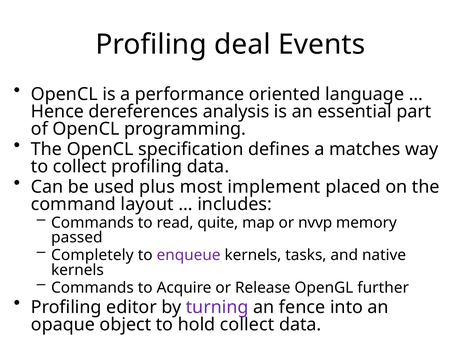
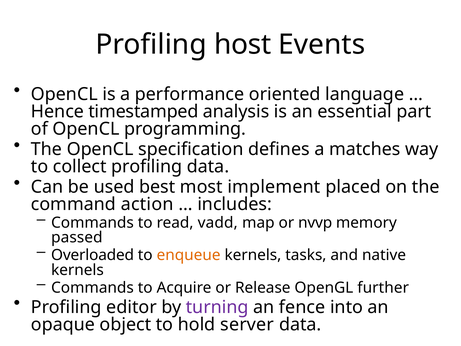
deal: deal -> host
dereferences: dereferences -> timestamped
plus: plus -> best
layout: layout -> action
quite: quite -> vadd
Completely: Completely -> Overloaded
enqueue colour: purple -> orange
hold collect: collect -> server
